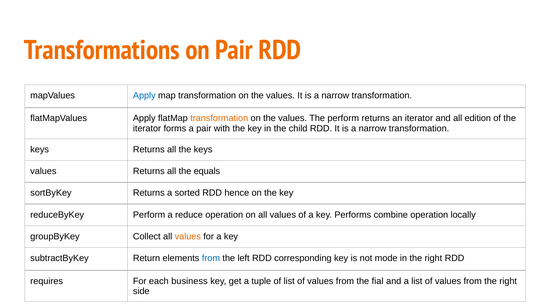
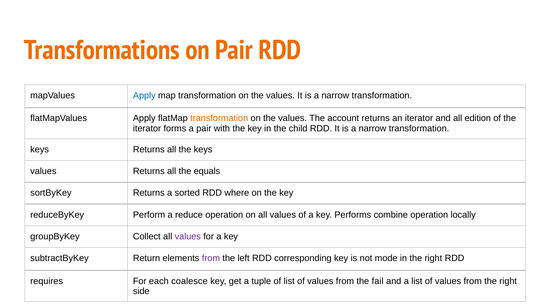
The perform: perform -> account
hence: hence -> where
values at (188, 236) colour: orange -> purple
from at (211, 258) colour: blue -> purple
business: business -> coalesce
fial: fial -> fail
